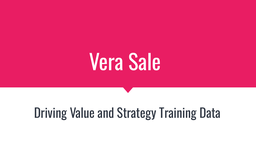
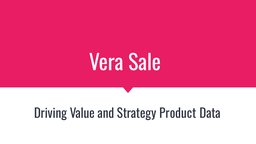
Training: Training -> Product
